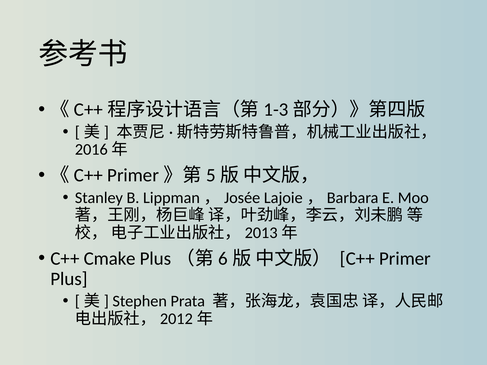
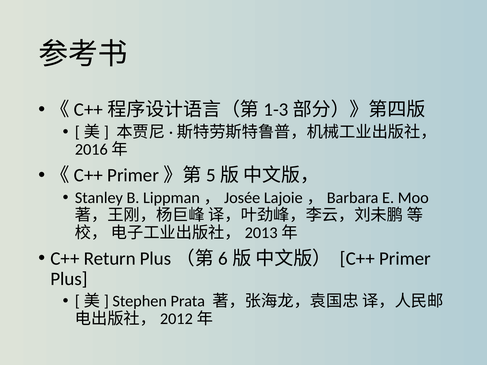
Cmake: Cmake -> Return
